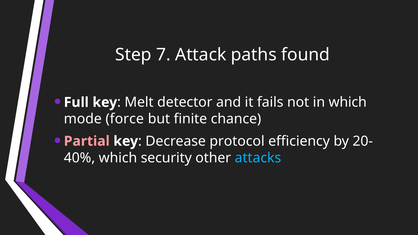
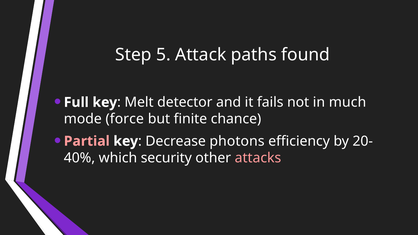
7: 7 -> 5
in which: which -> much
protocol: protocol -> photons
attacks colour: light blue -> pink
